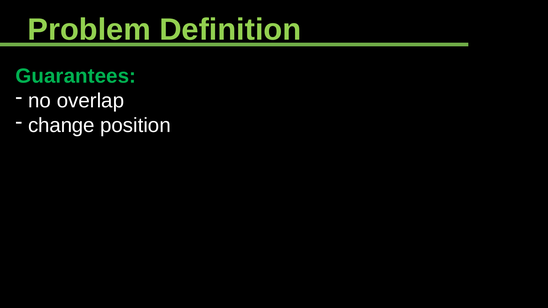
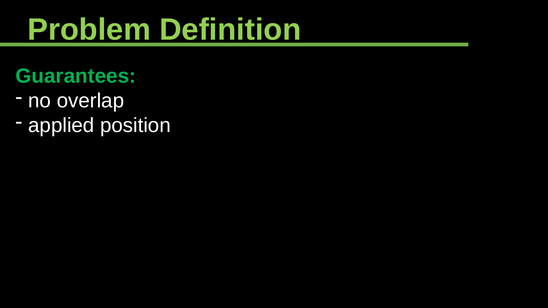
change: change -> applied
